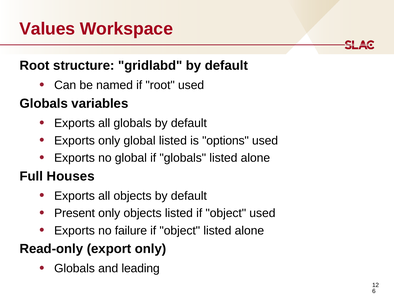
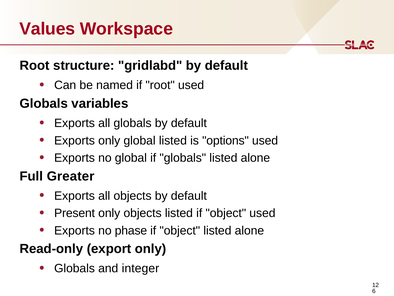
Houses: Houses -> Greater
failure: failure -> phase
leading: leading -> integer
